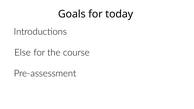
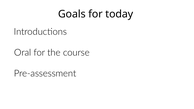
Else: Else -> Oral
